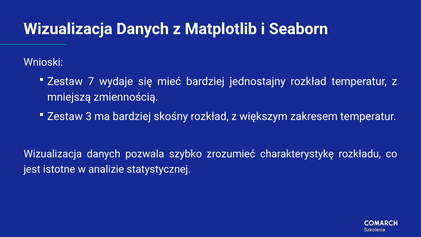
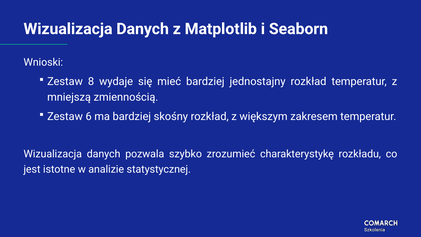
7: 7 -> 8
3: 3 -> 6
